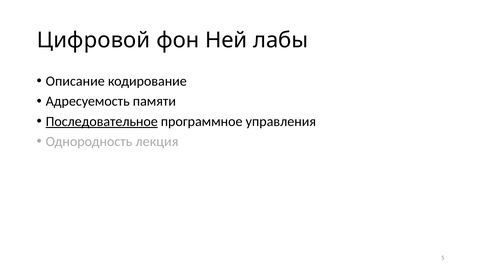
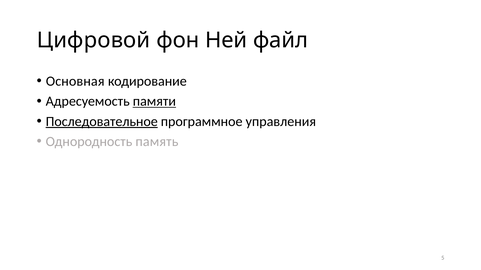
лабы: лабы -> файл
Описание: Описание -> Основная
памяти underline: none -> present
лекция: лекция -> память
